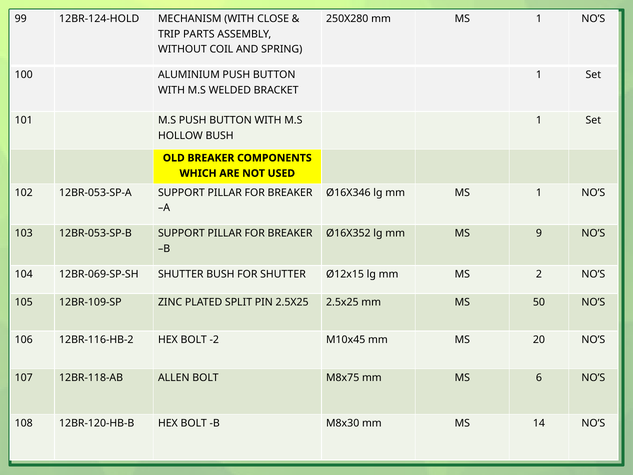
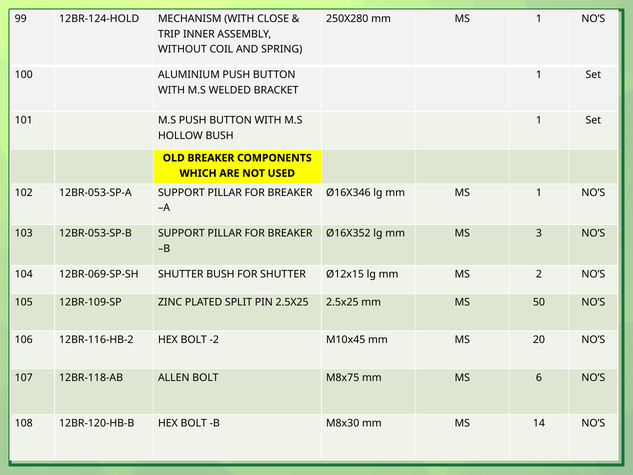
PARTS: PARTS -> INNER
9: 9 -> 3
